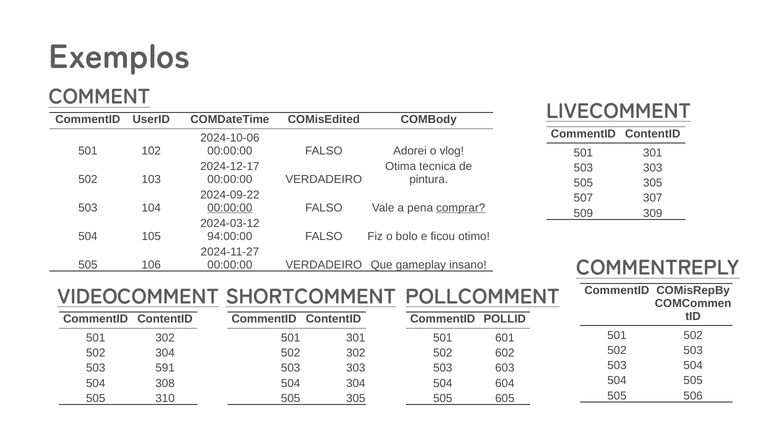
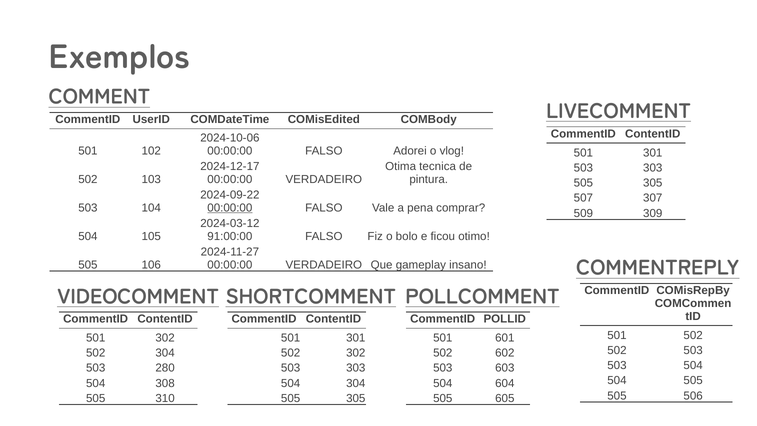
comprar underline: present -> none
94:00:00: 94:00:00 -> 91:00:00
591: 591 -> 280
